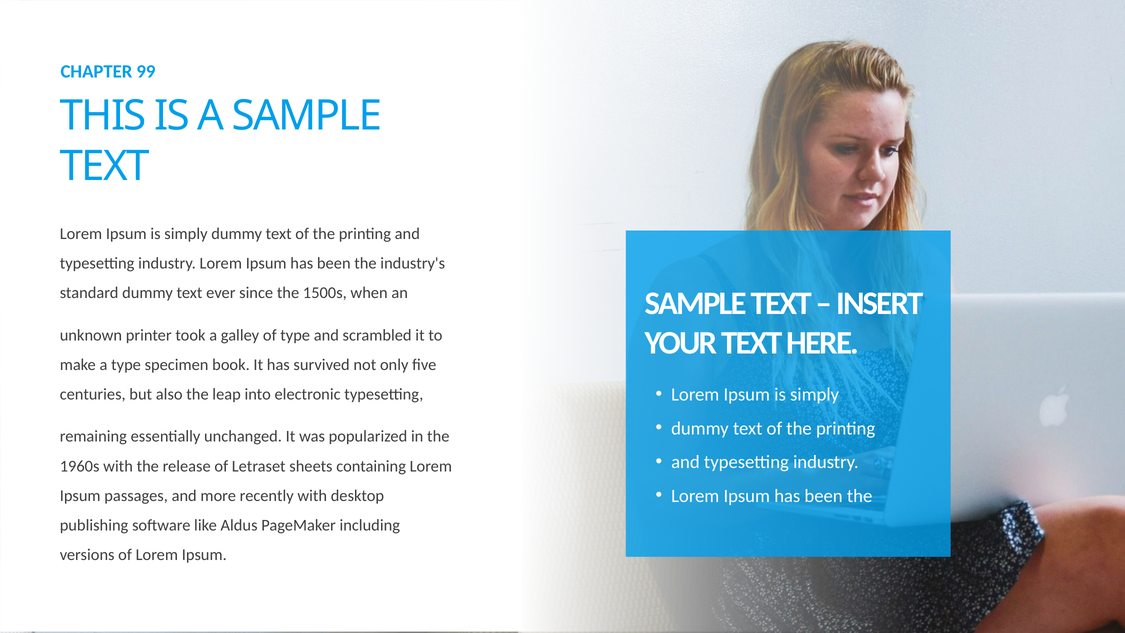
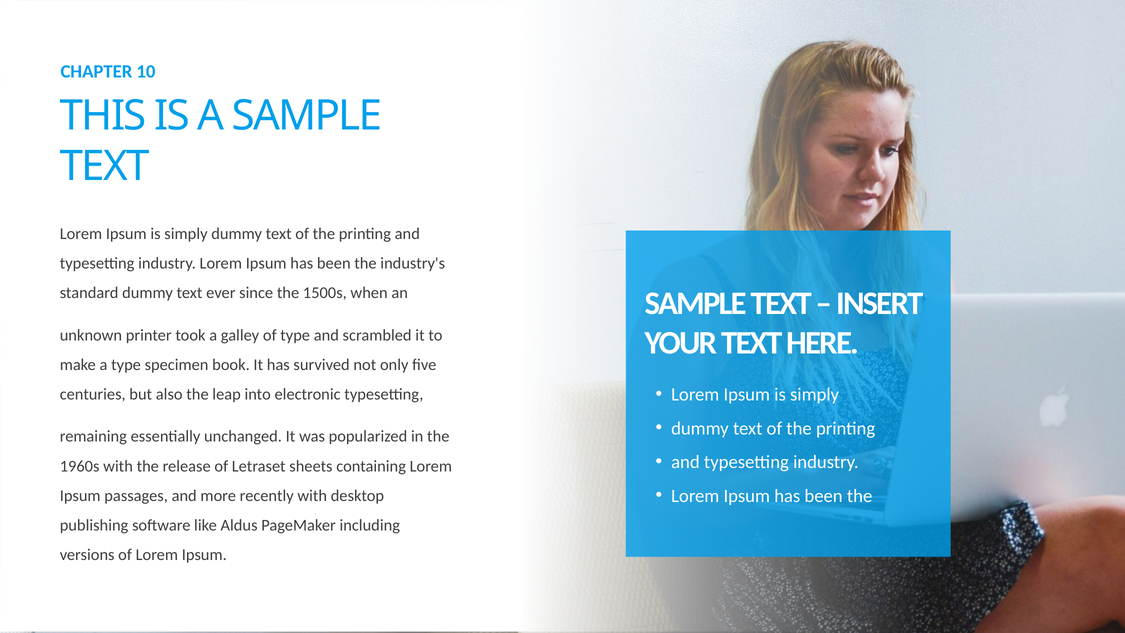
99: 99 -> 10
